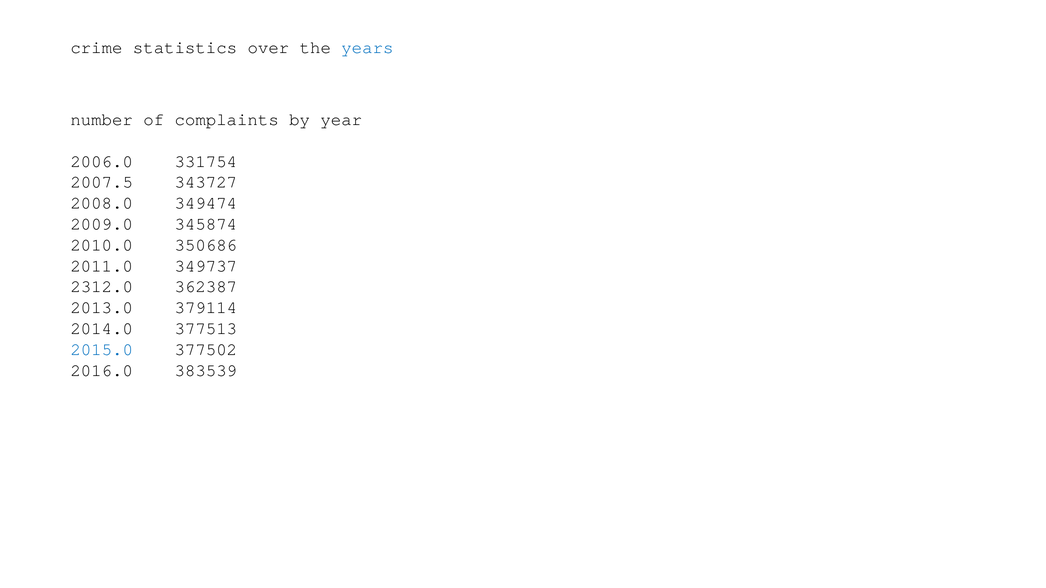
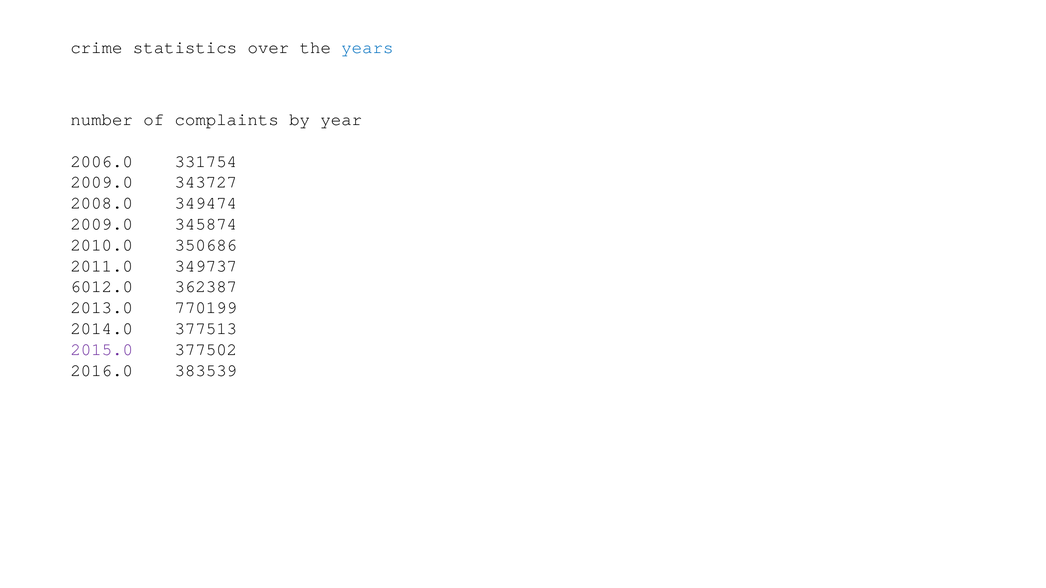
2007.5 at (102, 182): 2007.5 -> 2009.0
2312.0: 2312.0 -> 6012.0
379114: 379114 -> 770199
2015.0 colour: blue -> purple
